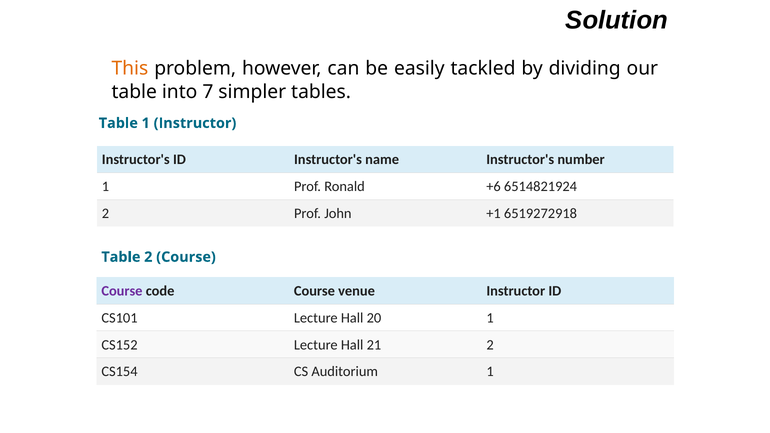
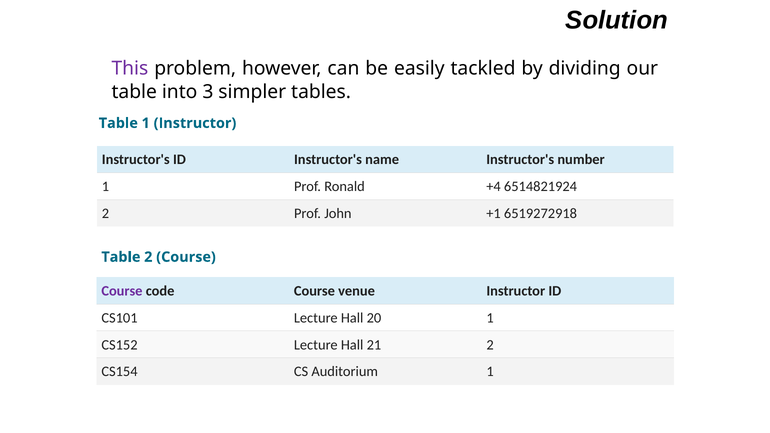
This colour: orange -> purple
7: 7 -> 3
+6: +6 -> +4
